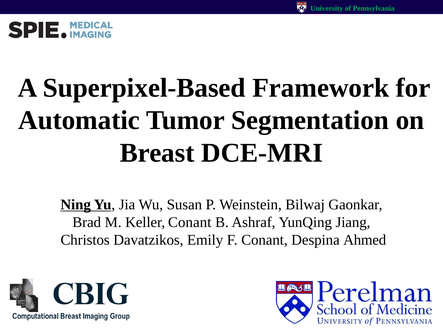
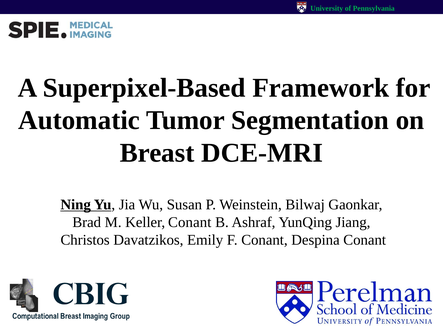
Despina Ahmed: Ahmed -> Conant
